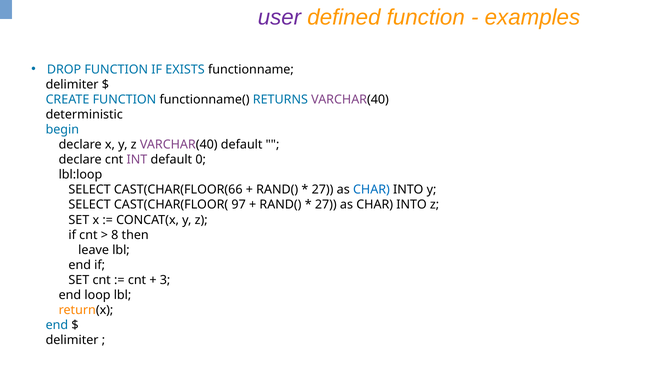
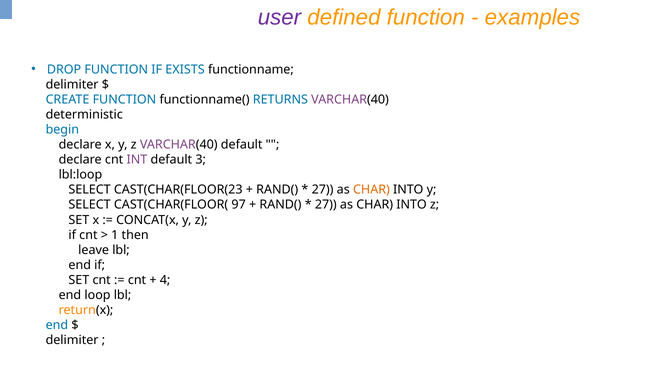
0: 0 -> 3
CAST(CHAR(FLOOR(66: CAST(CHAR(FLOOR(66 -> CAST(CHAR(FLOOR(23
CHAR at (371, 190) colour: blue -> orange
8: 8 -> 1
3: 3 -> 4
